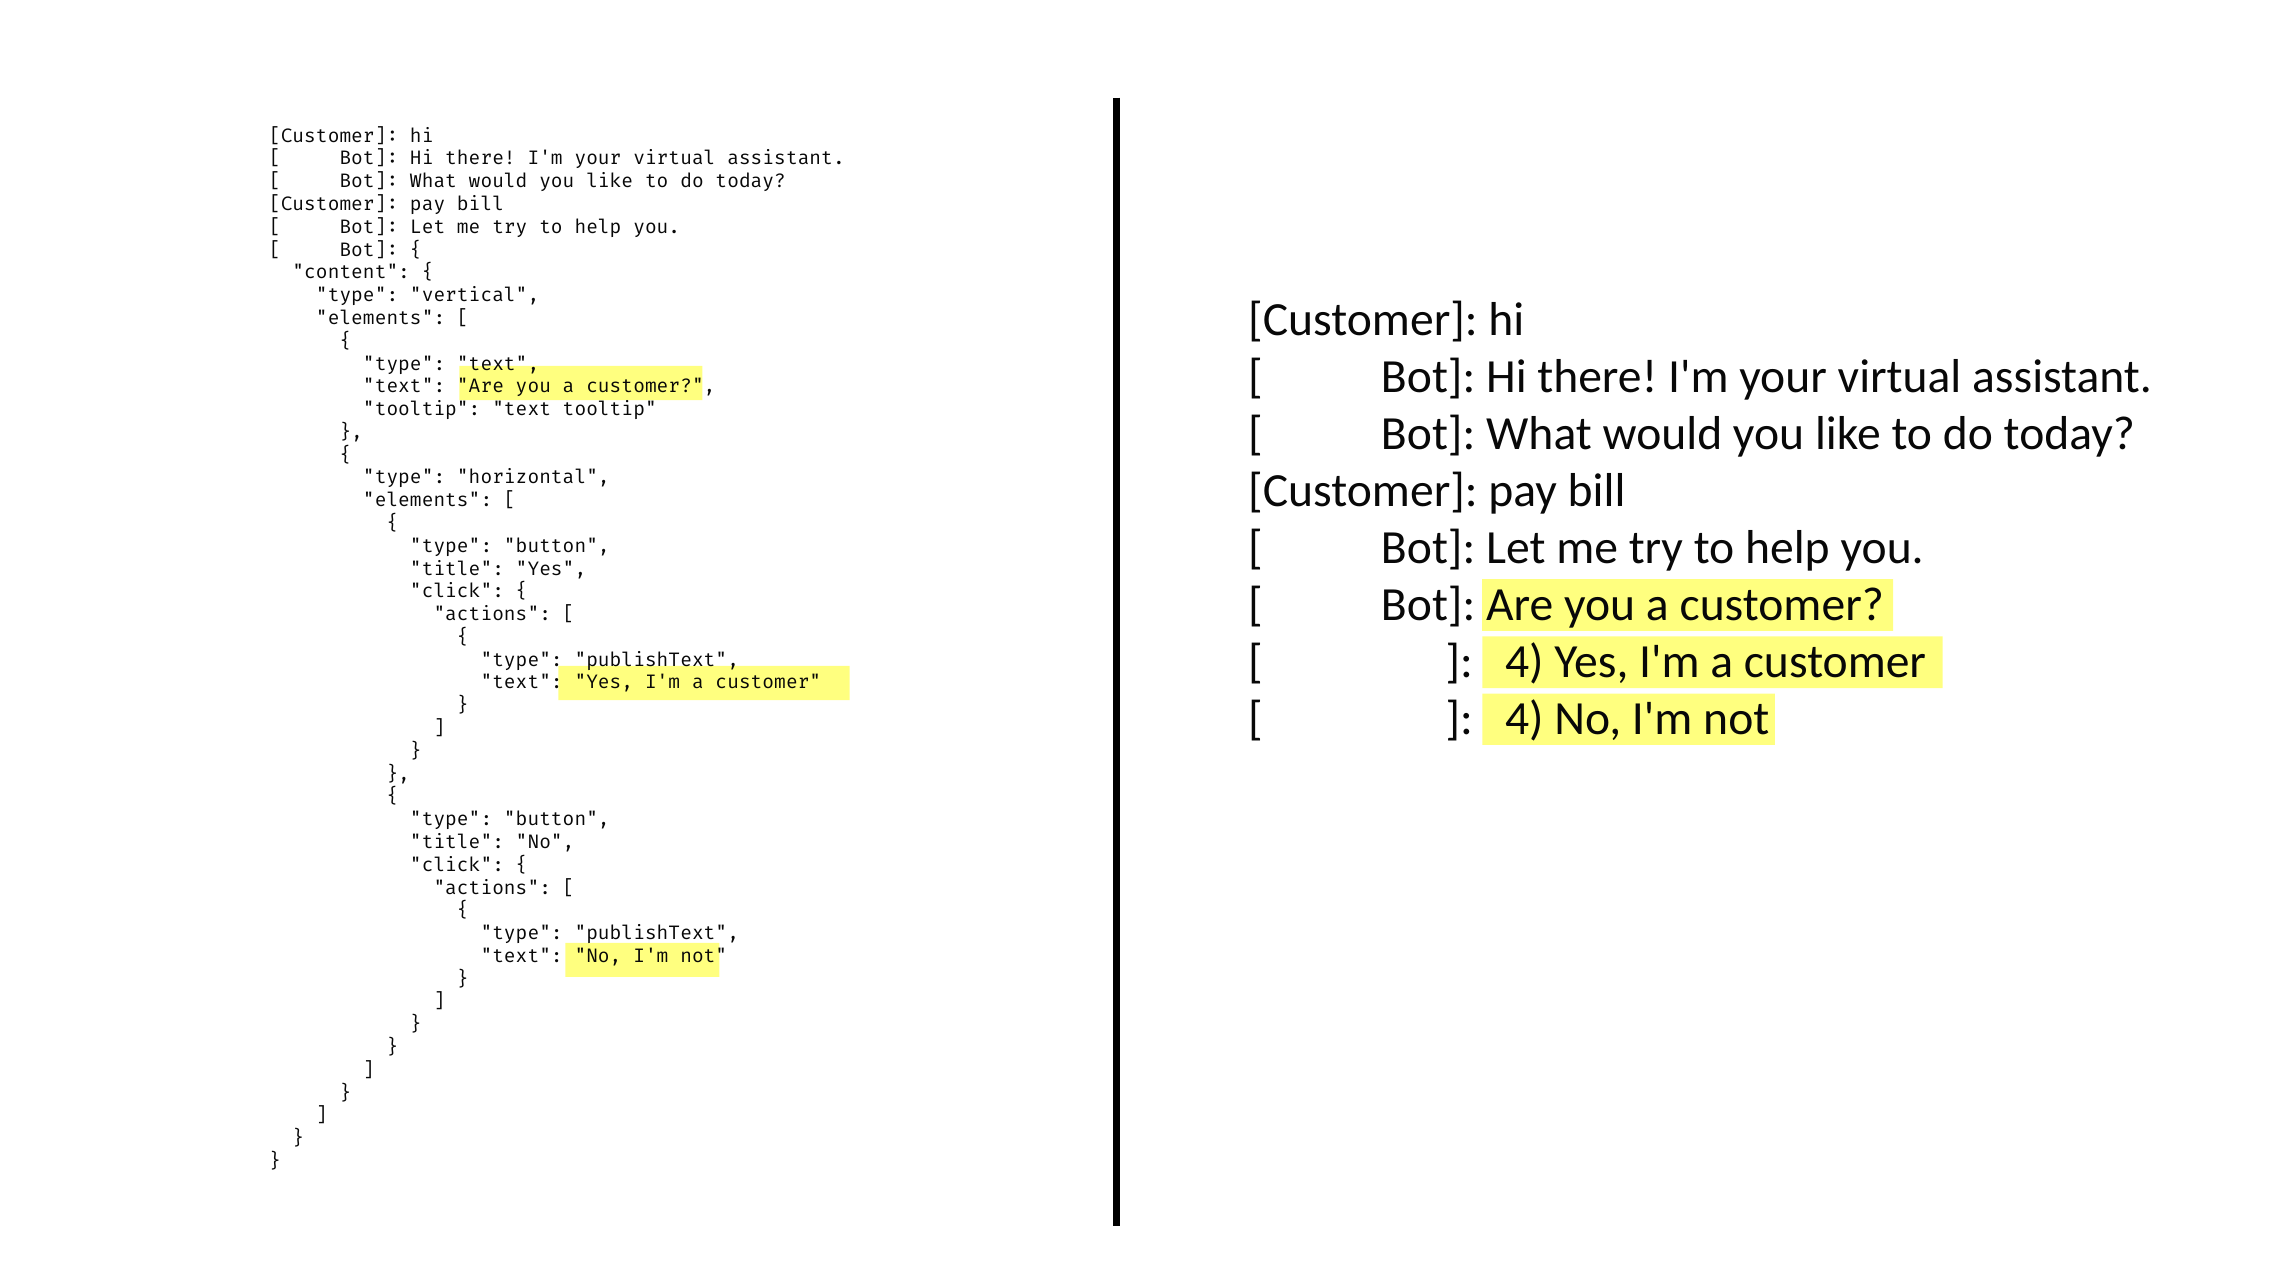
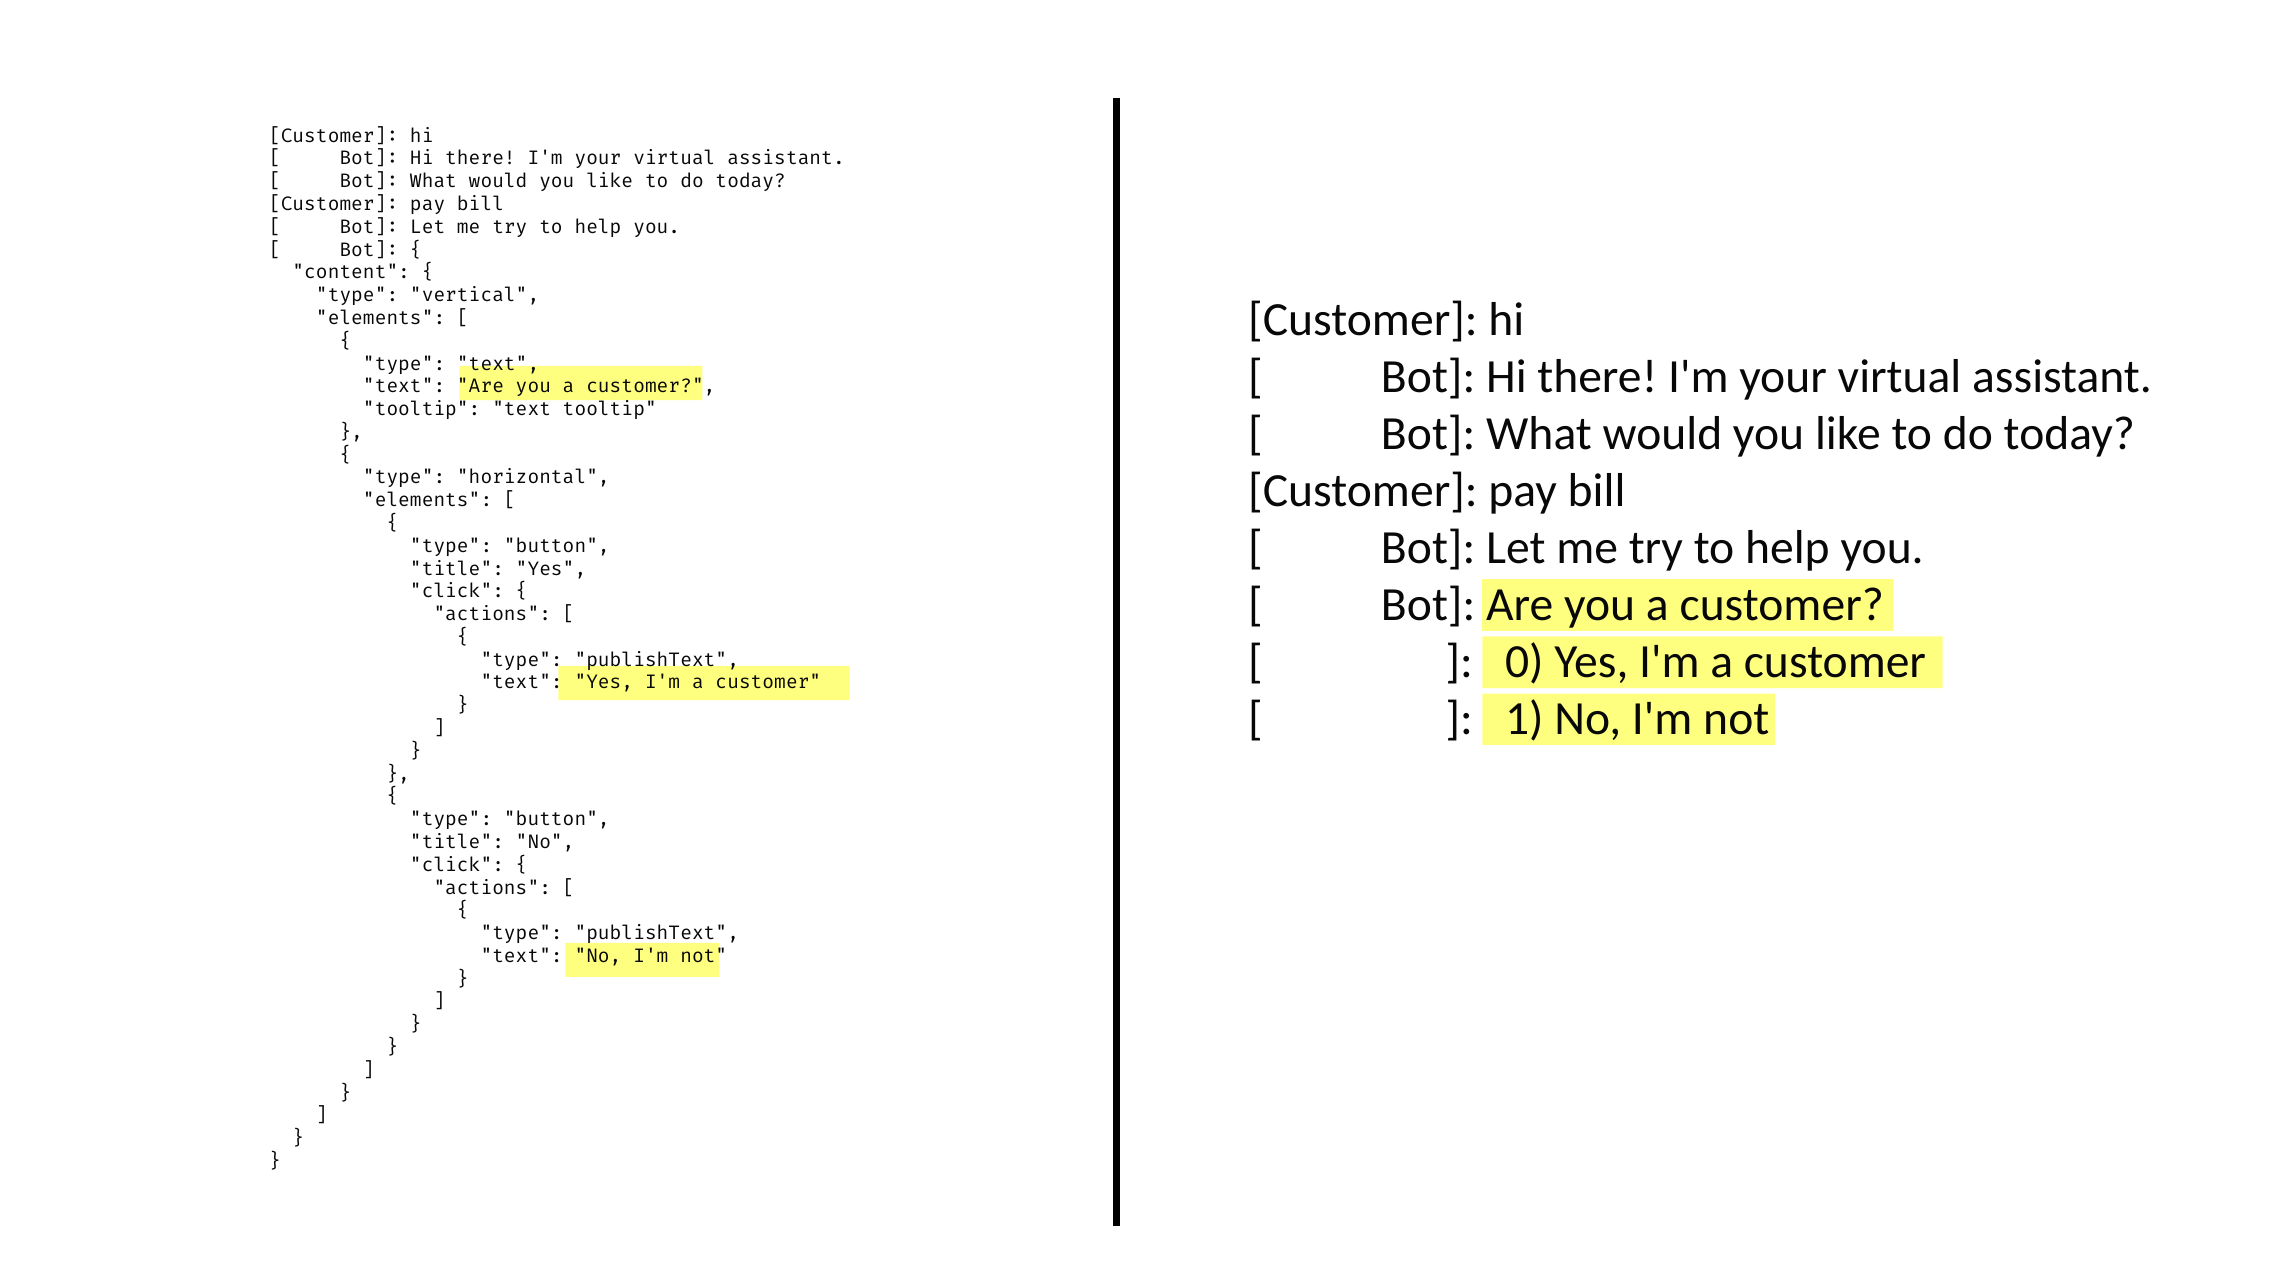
4 at (1524, 662): 4 -> 0
4 at (1524, 719): 4 -> 1
